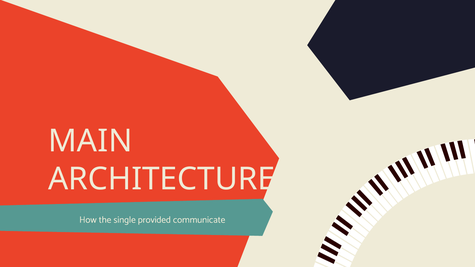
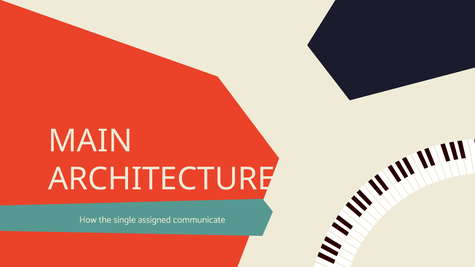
provided: provided -> assigned
